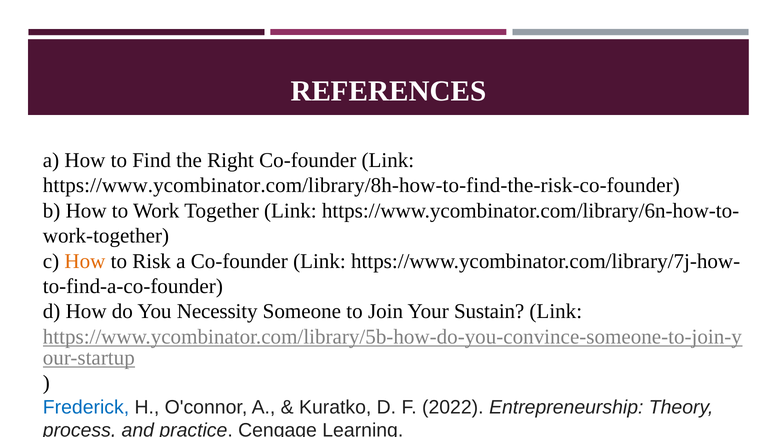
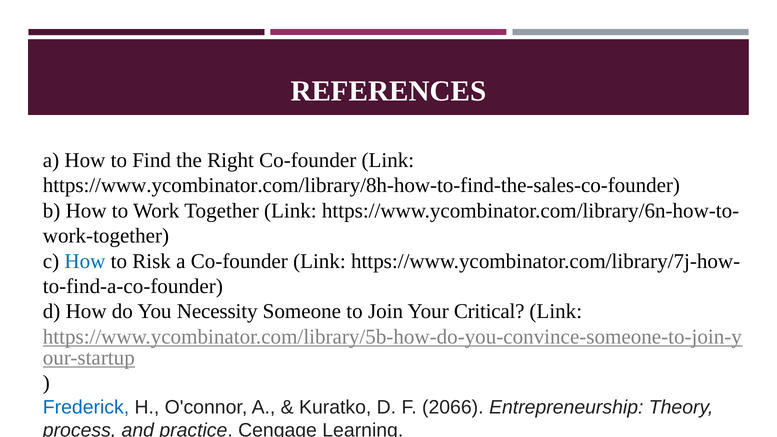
https://www.ycombinator.com/library/8h-how-to-find-the-risk-co-founder: https://www.ycombinator.com/library/8h-how-to-find-the-risk-co-founder -> https://www.ycombinator.com/library/8h-how-to-find-the-sales-co-founder
How at (85, 261) colour: orange -> blue
Sustain: Sustain -> Critical
2022: 2022 -> 2066
